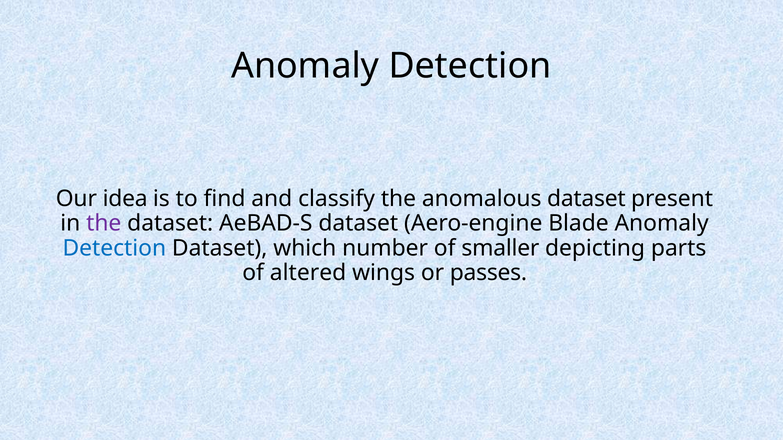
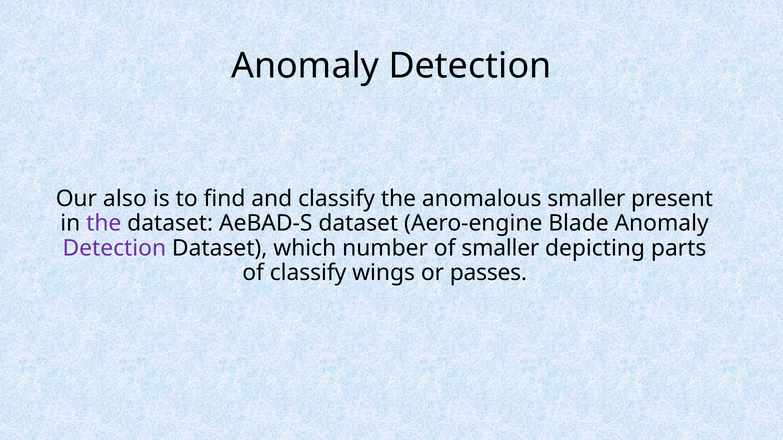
idea: idea -> also
anomalous dataset: dataset -> smaller
Detection at (114, 248) colour: blue -> purple
of altered: altered -> classify
